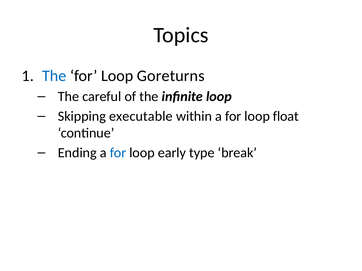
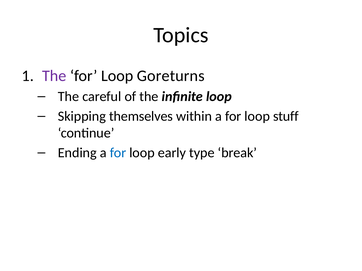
The at (54, 76) colour: blue -> purple
executable: executable -> themselves
float: float -> stuff
